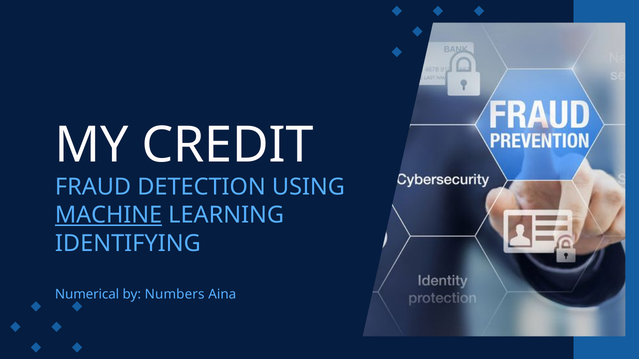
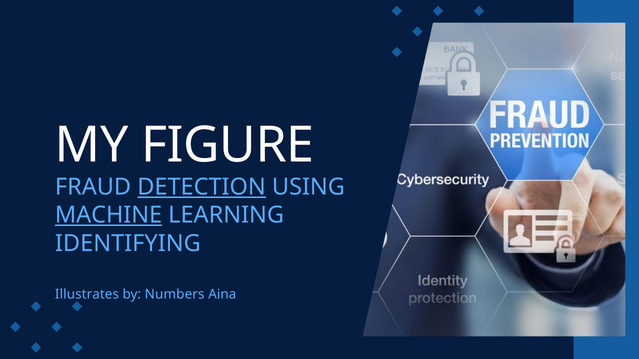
CREDIT: CREDIT -> FIGURE
DETECTION underline: none -> present
Numerical: Numerical -> Illustrates
